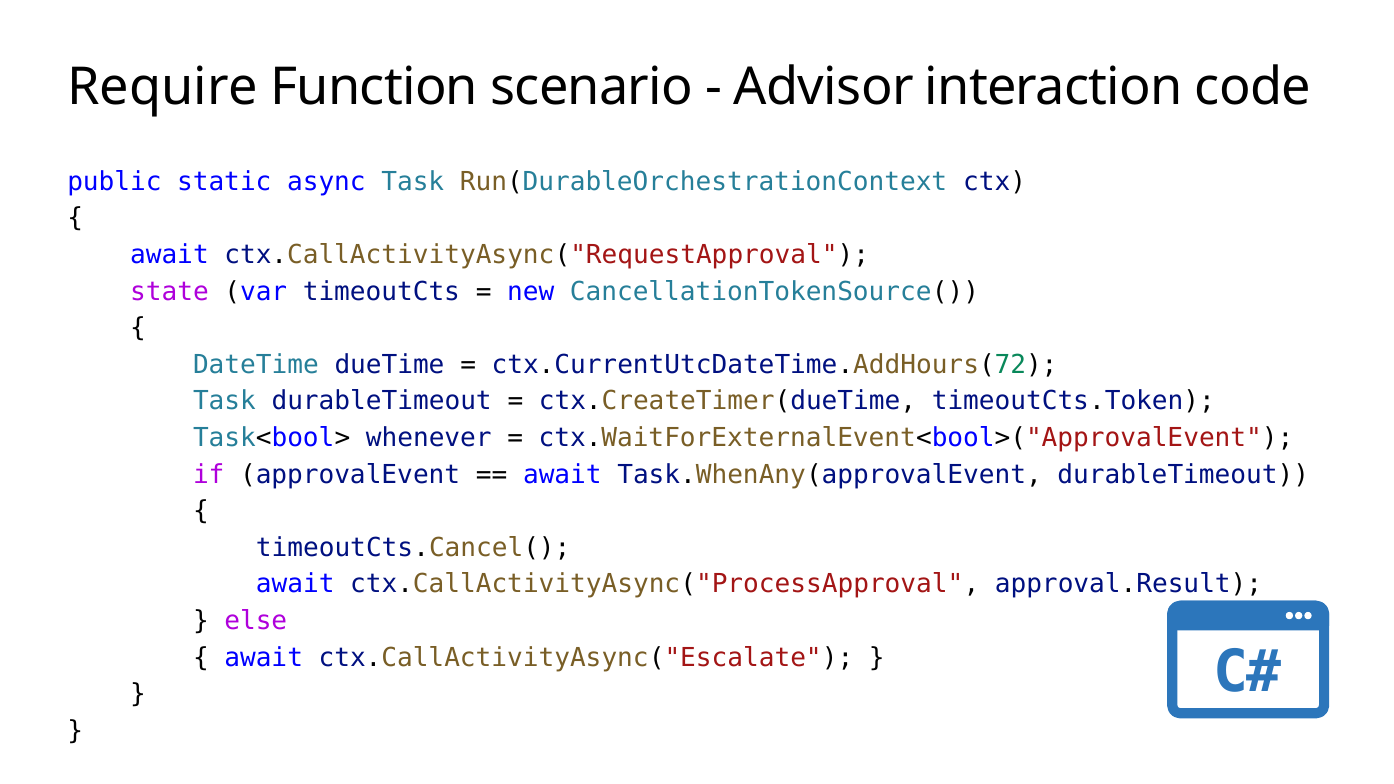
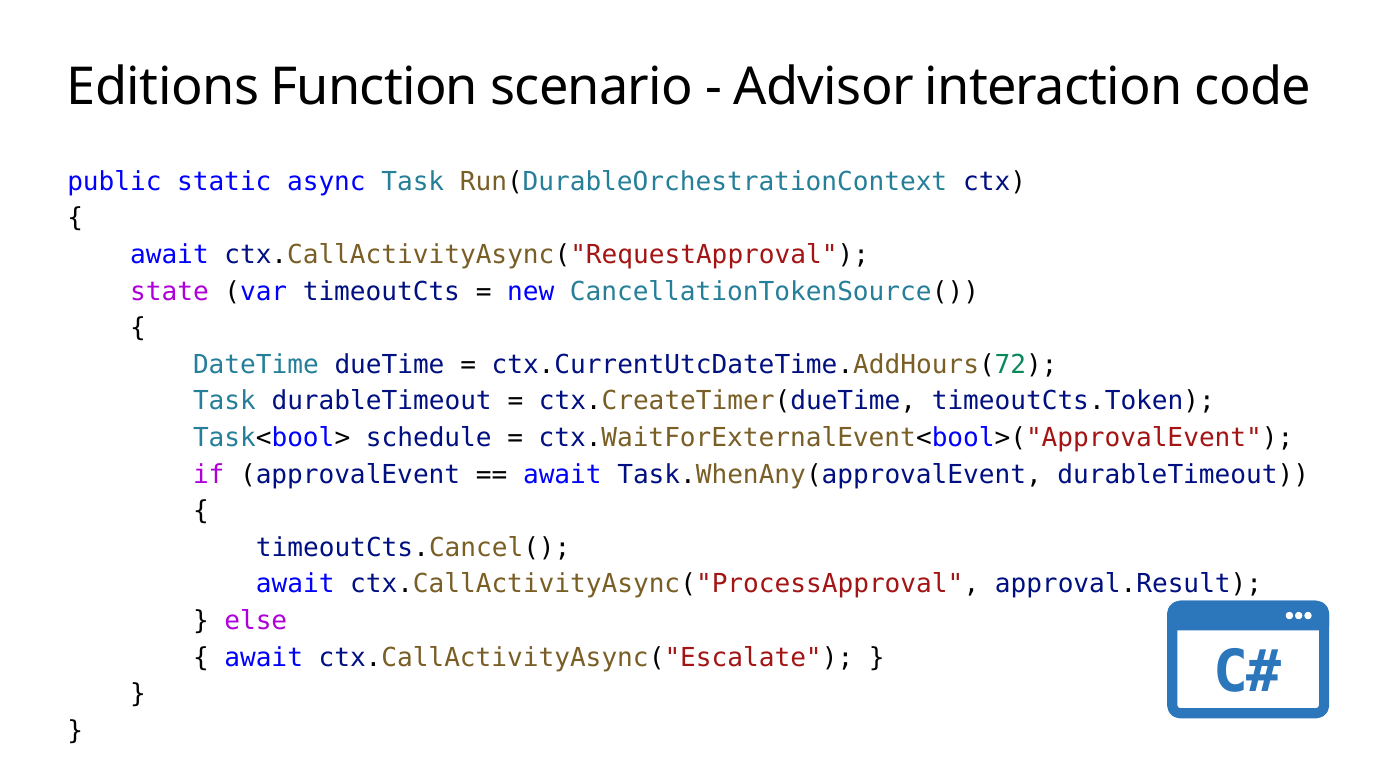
Require: Require -> Editions
whenever: whenever -> schedule
